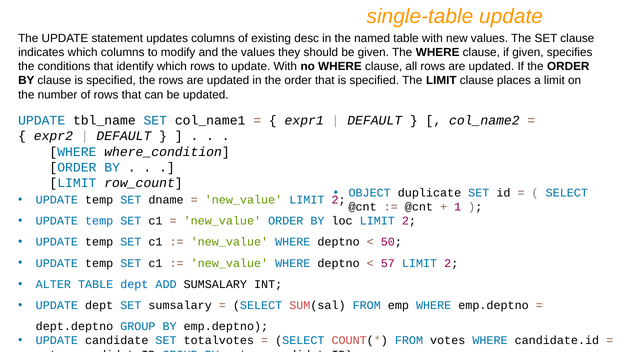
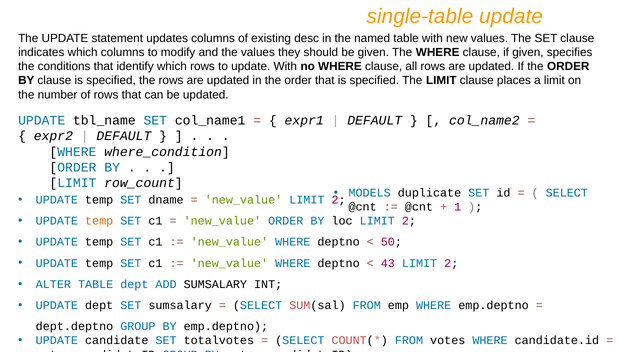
OBJECT: OBJECT -> MODELS
temp at (99, 221) colour: blue -> orange
57: 57 -> 43
